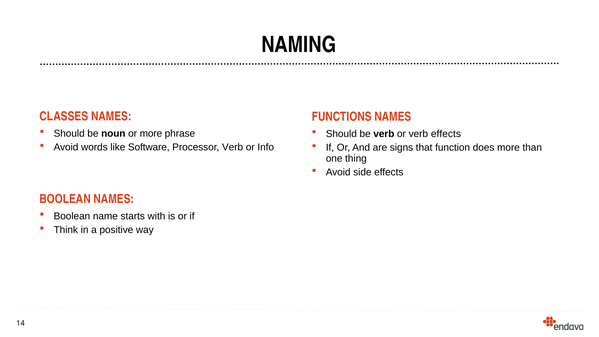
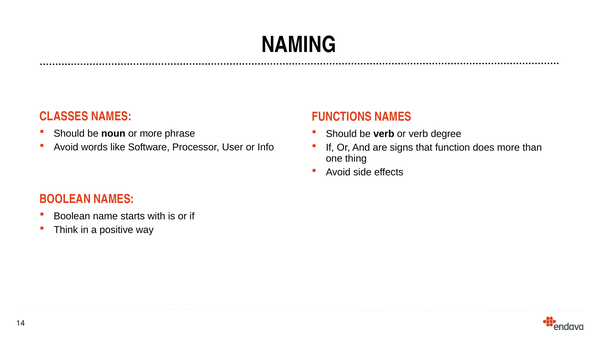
verb effects: effects -> degree
Processor Verb: Verb -> User
